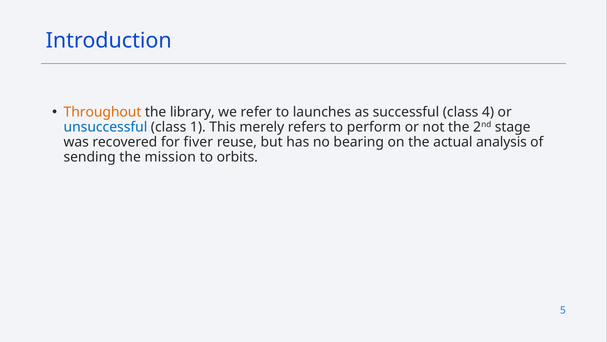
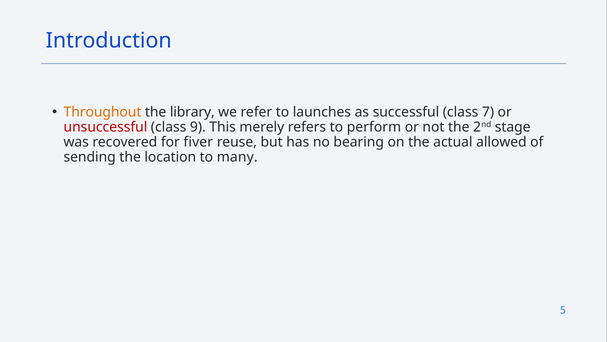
4: 4 -> 7
unsuccessful colour: blue -> red
1: 1 -> 9
analysis: analysis -> allowed
mission: mission -> location
orbits: orbits -> many
